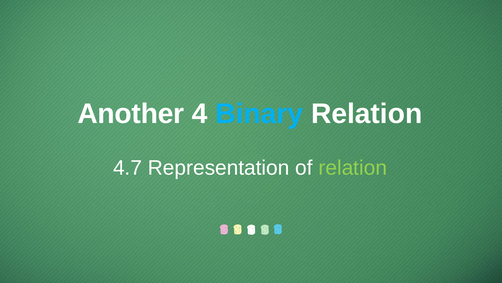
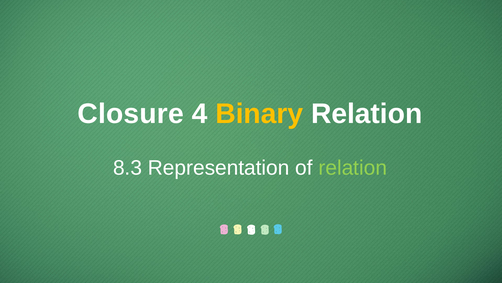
Another: Another -> Closure
Binary colour: light blue -> yellow
4.7: 4.7 -> 8.3
